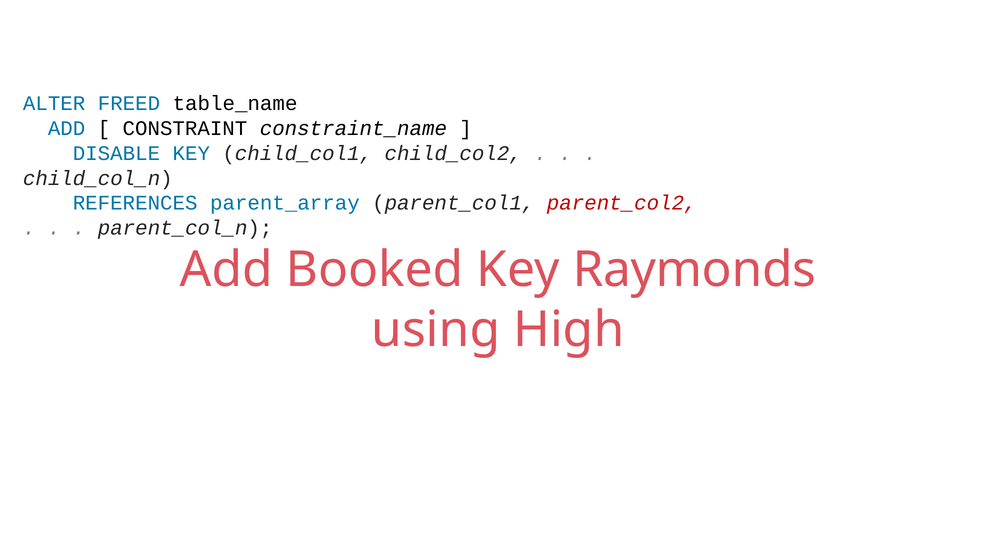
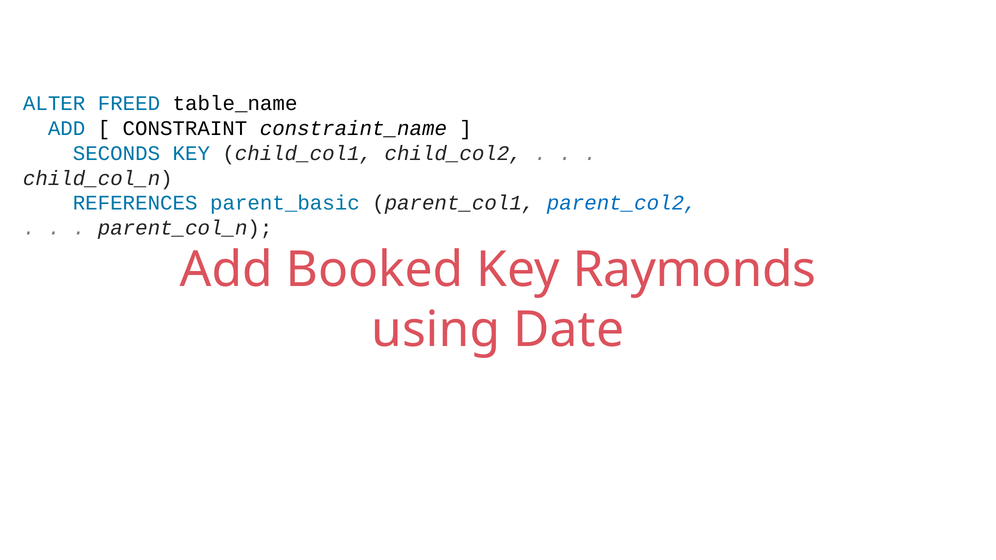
DISABLE: DISABLE -> SECONDS
parent_array: parent_array -> parent_basic
parent_col2 colour: red -> blue
High: High -> Date
